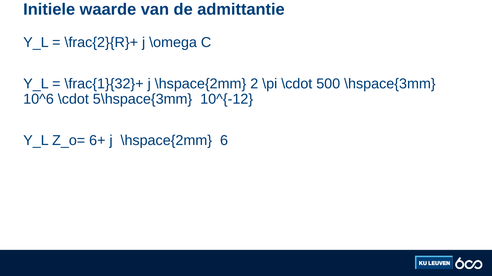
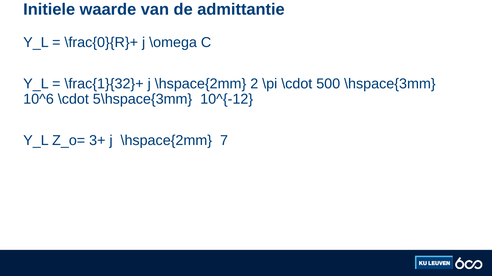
\frac{2}{R}+: \frac{2}{R}+ -> \frac{0}{R}+
6+: 6+ -> 3+
6: 6 -> 7
